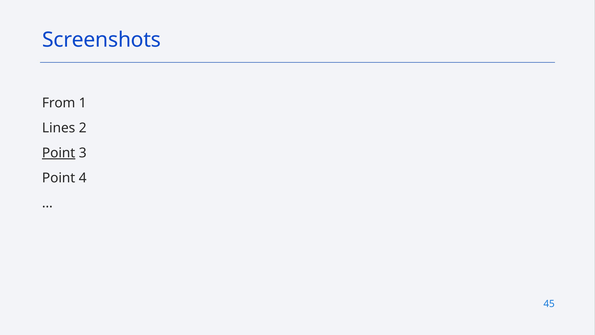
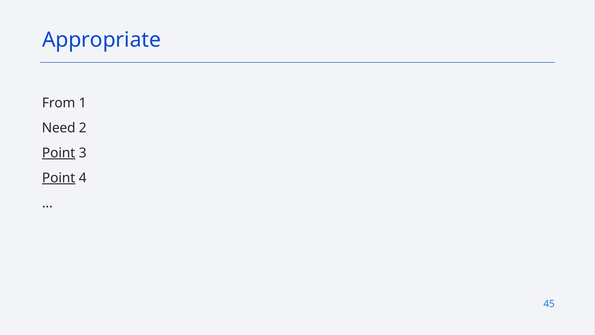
Screenshots: Screenshots -> Appropriate
Lines: Lines -> Need
Point at (59, 178) underline: none -> present
